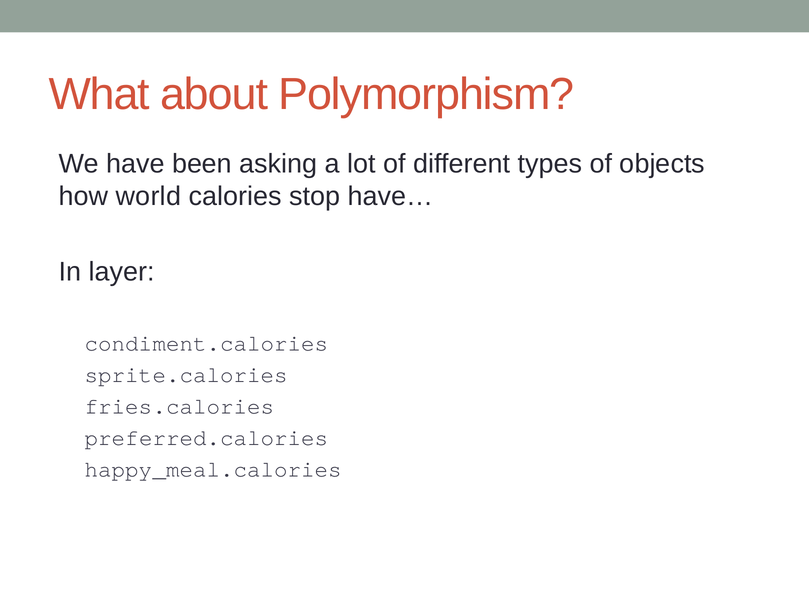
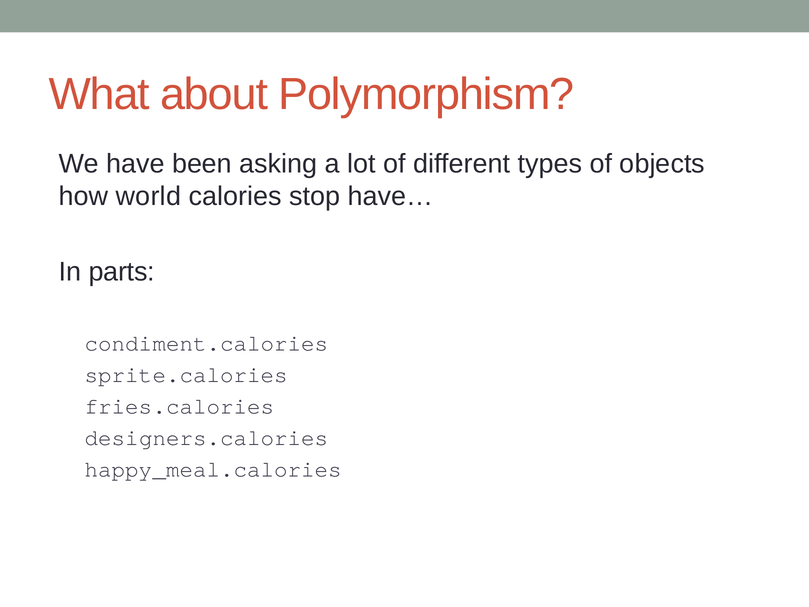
layer: layer -> parts
preferred.calories: preferred.calories -> designers.calories
